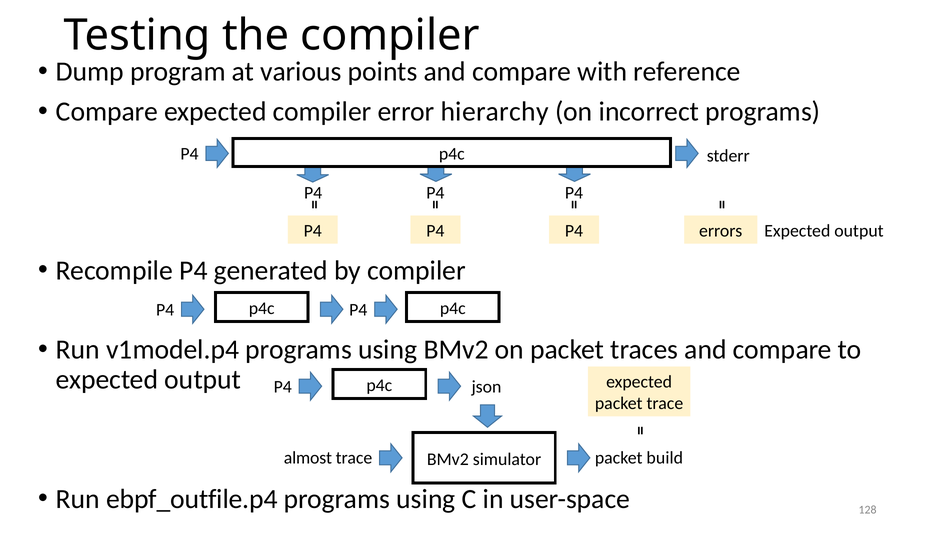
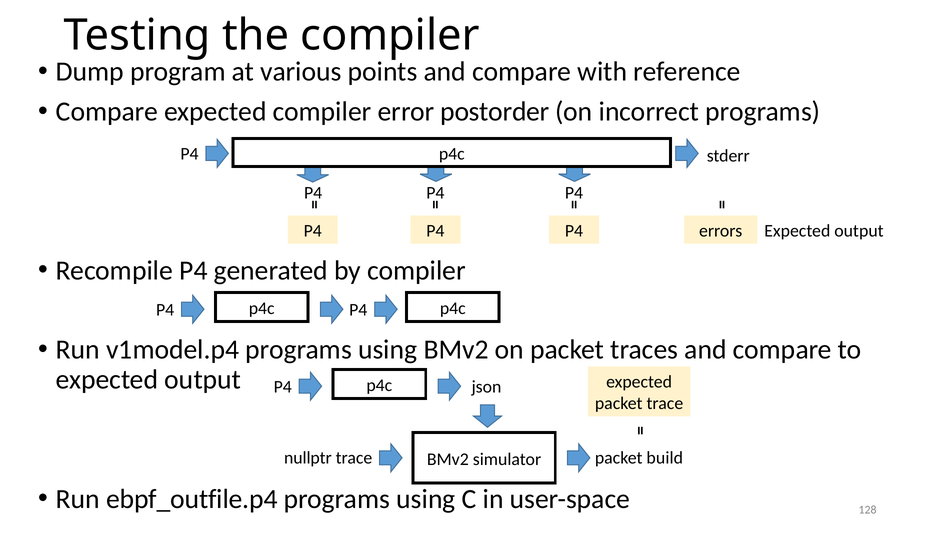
hierarchy: hierarchy -> postorder
almost: almost -> nullptr
